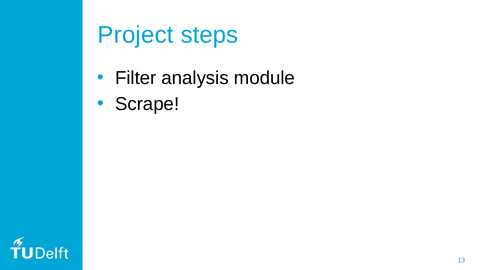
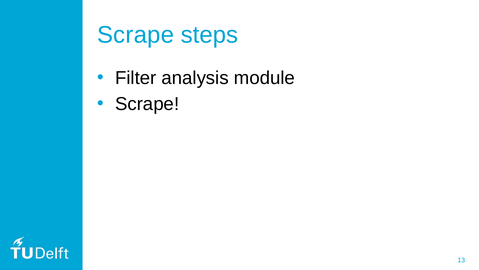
Project at (136, 35): Project -> Scrape
